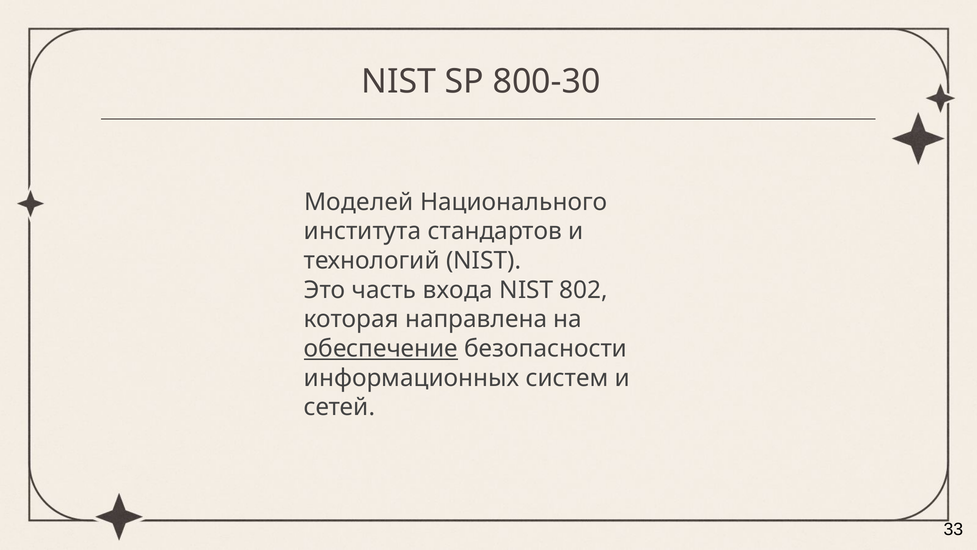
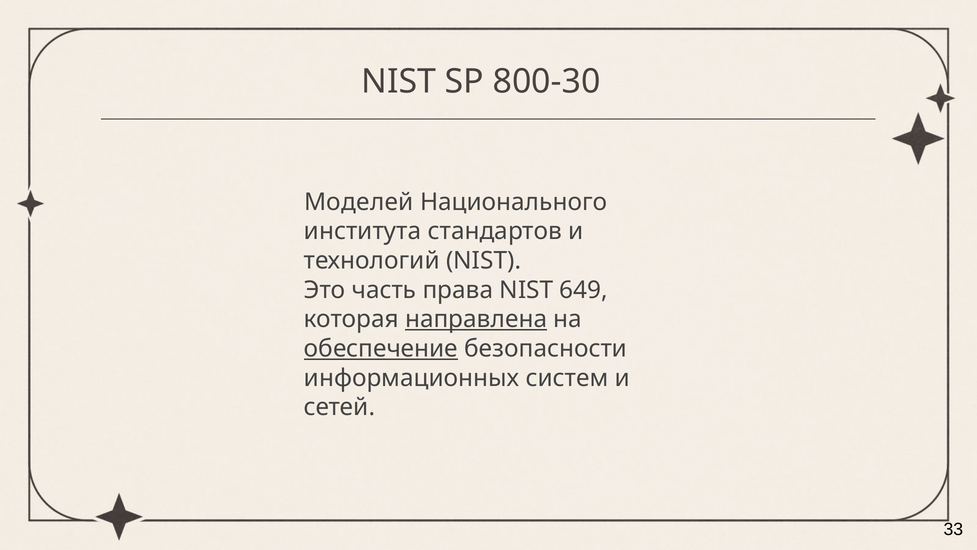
входа: входа -> права
802: 802 -> 649
направлена underline: none -> present
